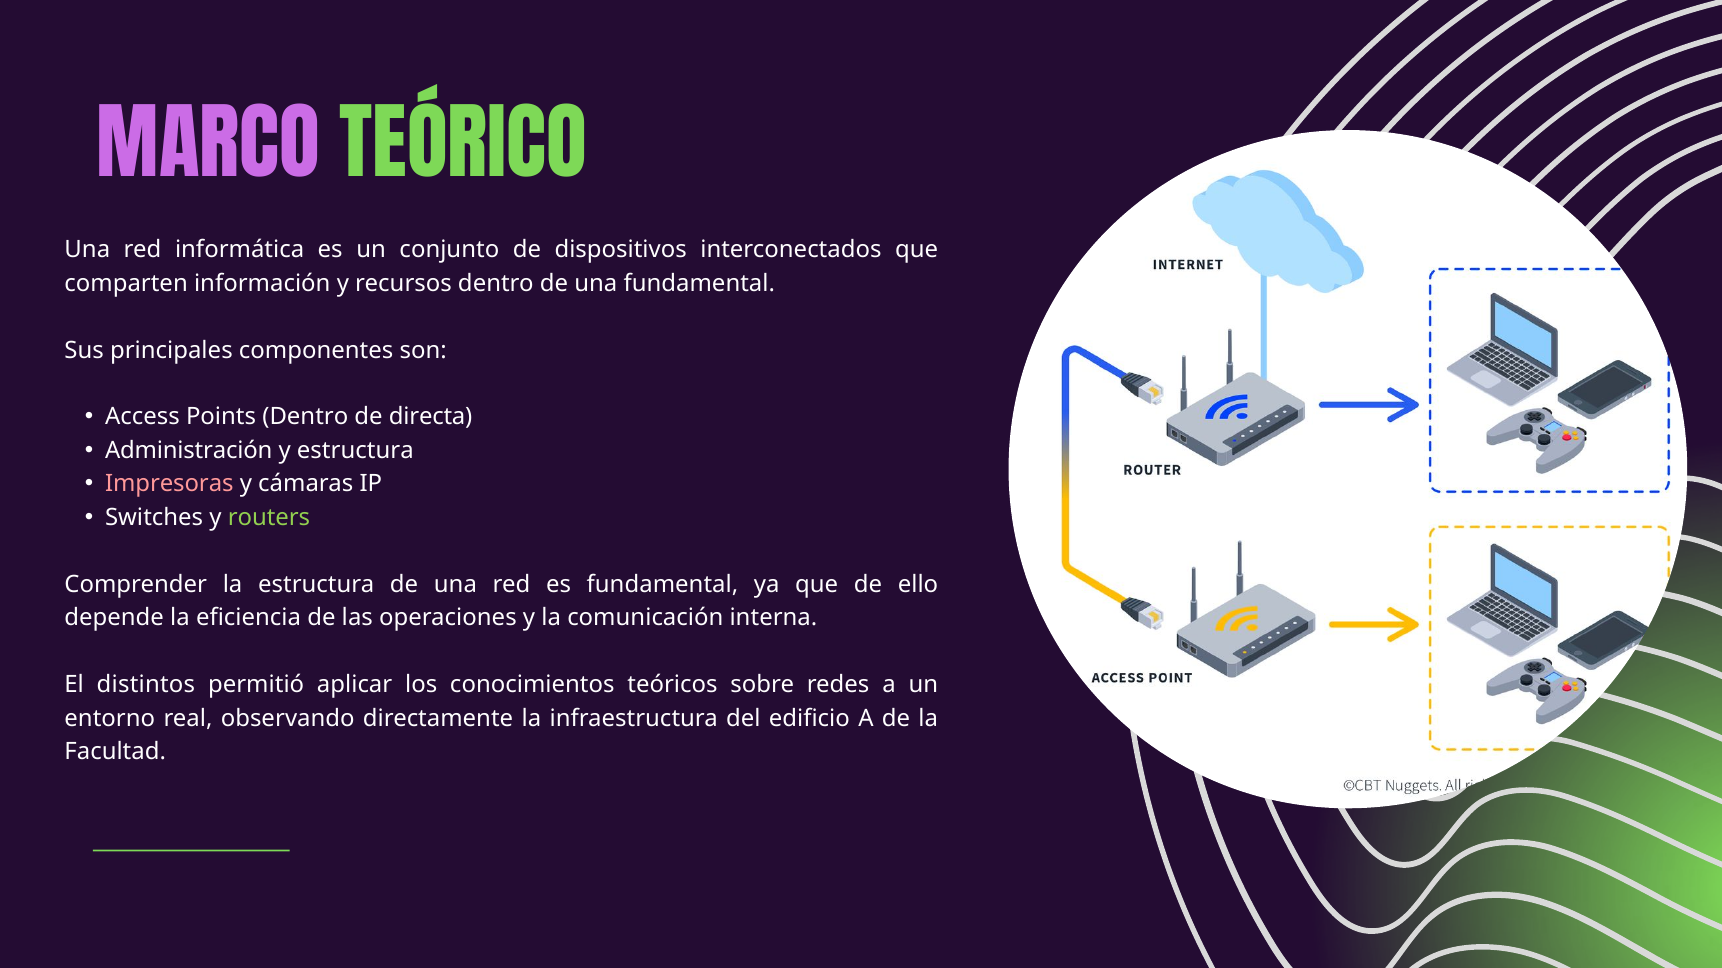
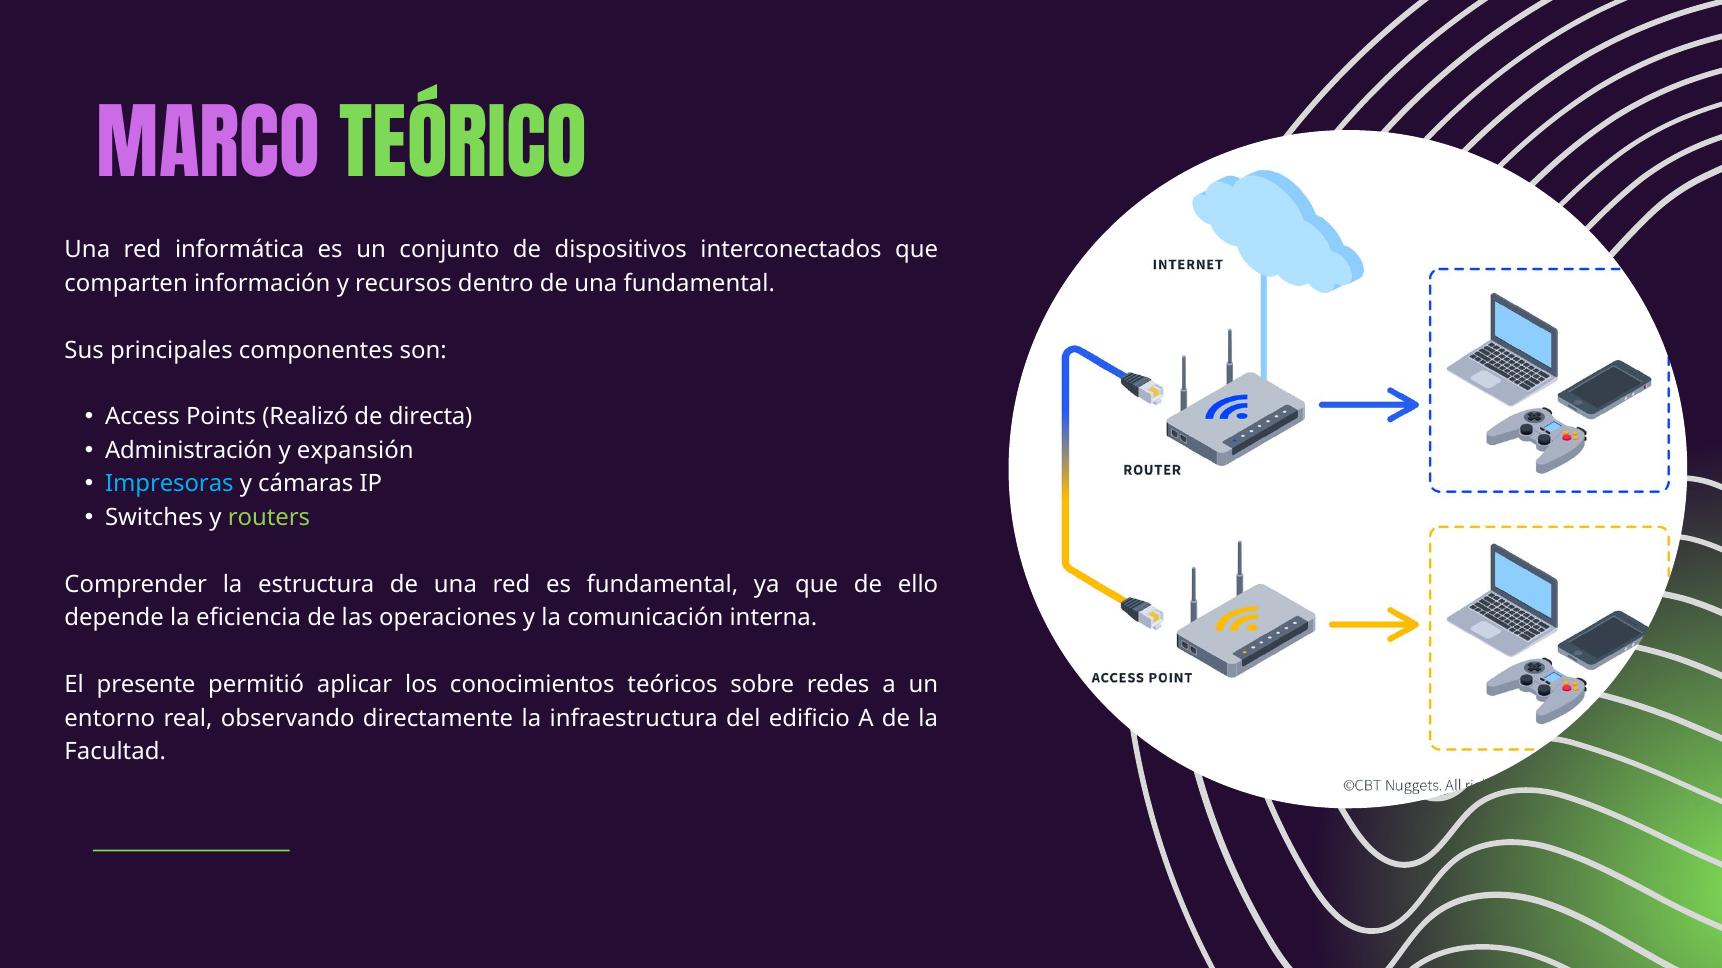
Points Dentro: Dentro -> Realizó
y estructura: estructura -> expansión
Impresoras colour: pink -> light blue
distintos: distintos -> presente
